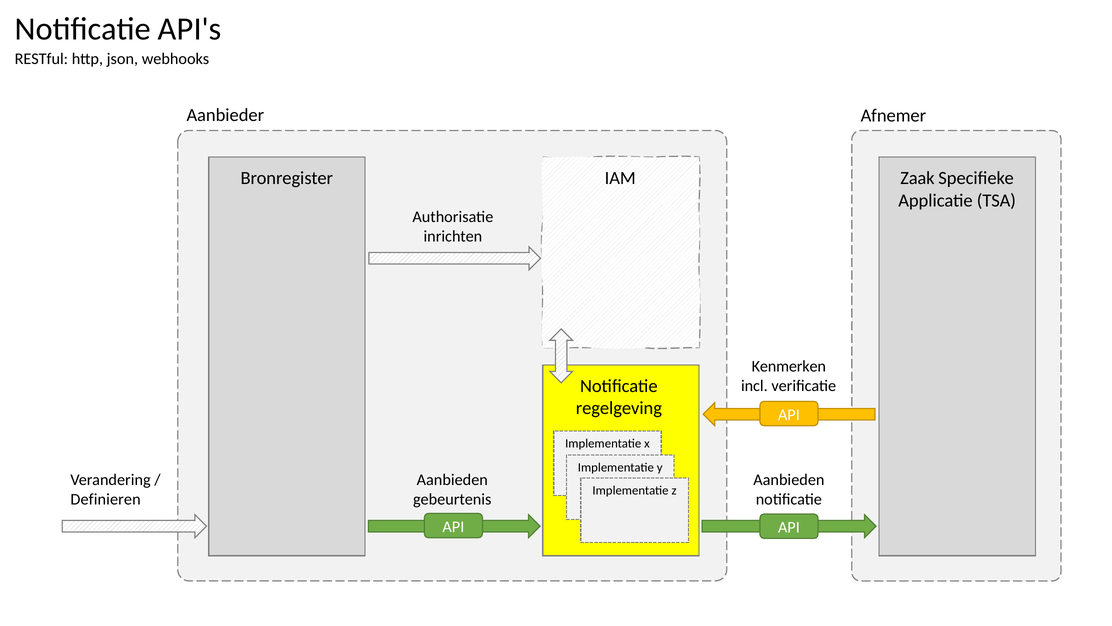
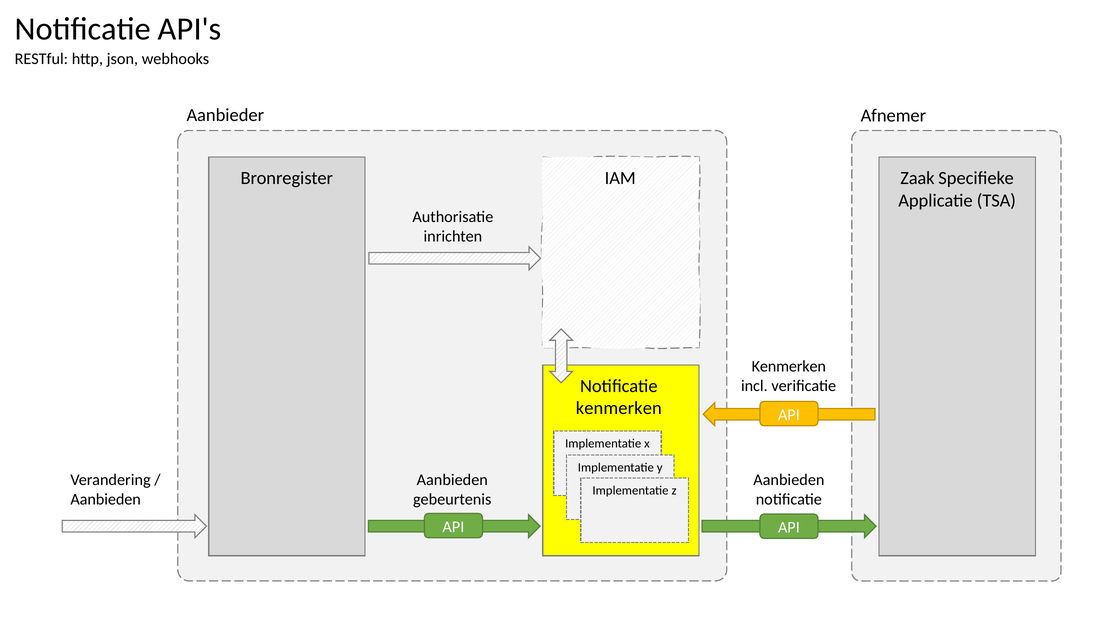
regelgeving at (619, 408): regelgeving -> kenmerken
Definieren at (106, 499): Definieren -> Aanbieden
